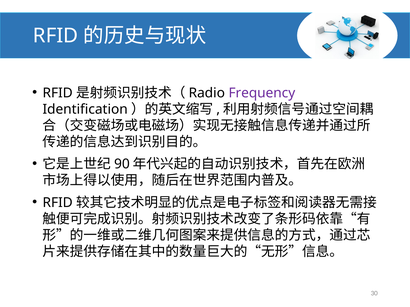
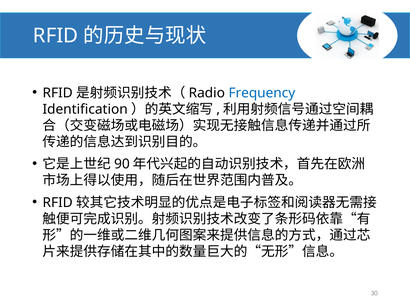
Frequency colour: purple -> blue
